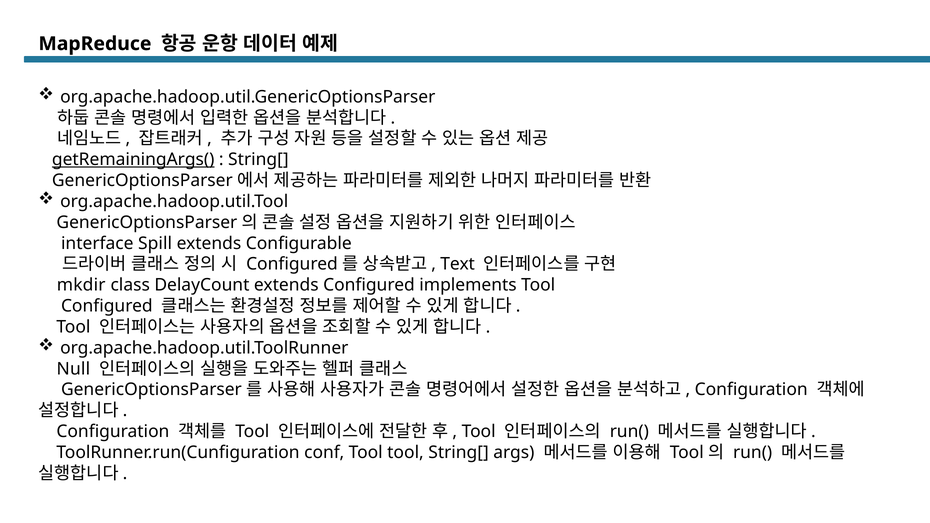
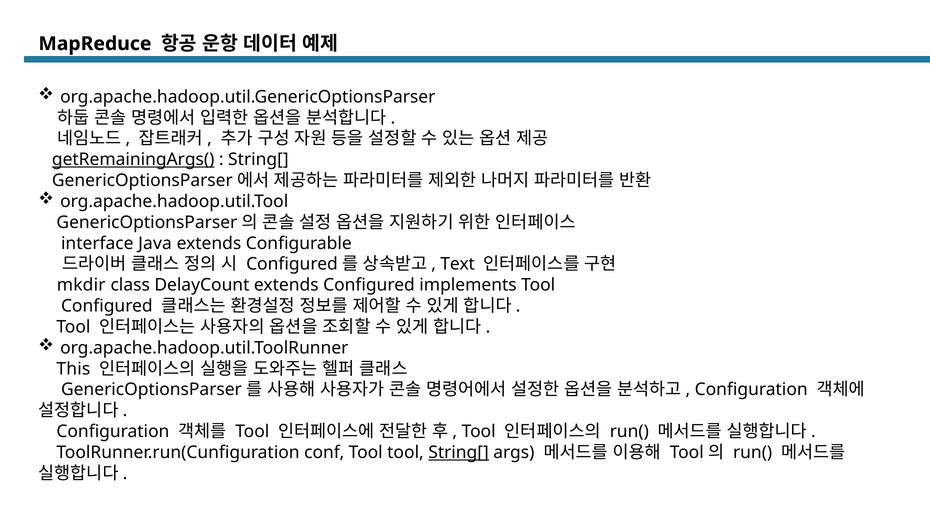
Spill: Spill -> Java
Null: Null -> This
String[ at (459, 453) underline: none -> present
